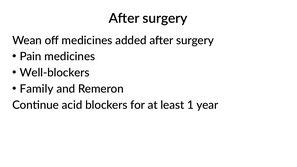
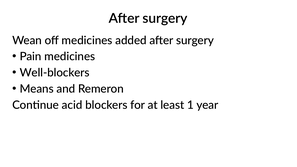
Family: Family -> Means
